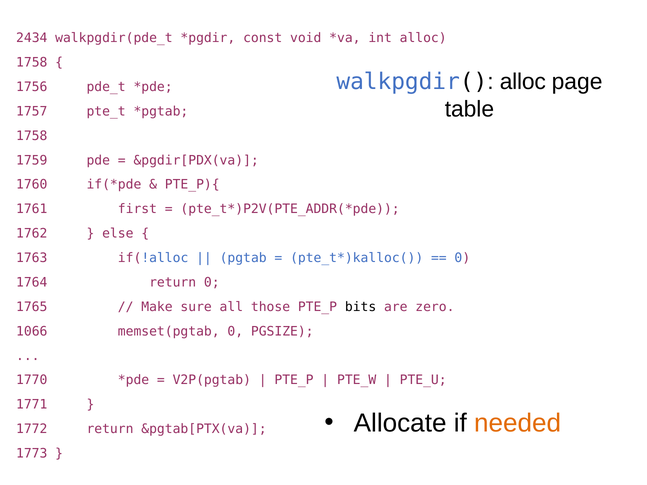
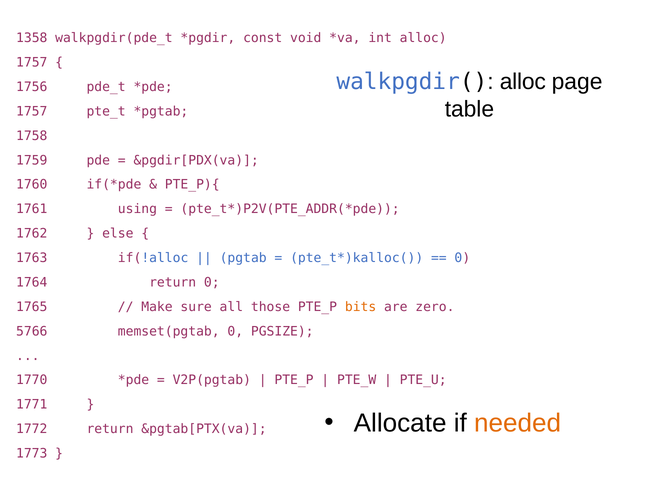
2434: 2434 -> 1358
1758 at (32, 63): 1758 -> 1757
first: first -> using
bits colour: black -> orange
1066: 1066 -> 5766
